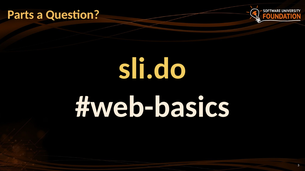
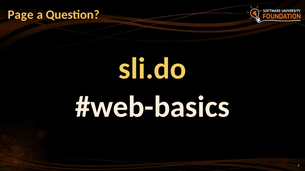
Parts: Parts -> Page
